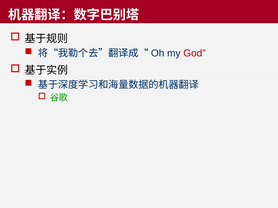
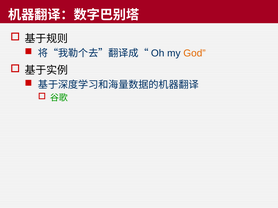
God colour: red -> orange
